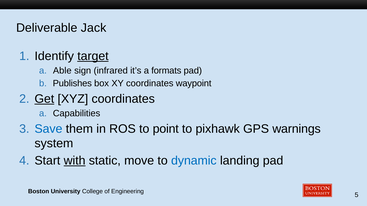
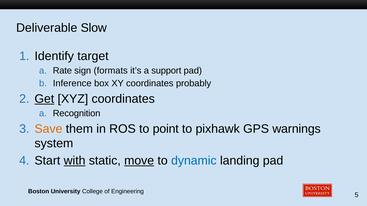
Jack: Jack -> Slow
target underline: present -> none
Able: Able -> Rate
infrared: infrared -> formats
formats: formats -> support
Publishes: Publishes -> Inference
waypoint: waypoint -> probably
Capabilities: Capabilities -> Recognition
Save colour: blue -> orange
move underline: none -> present
